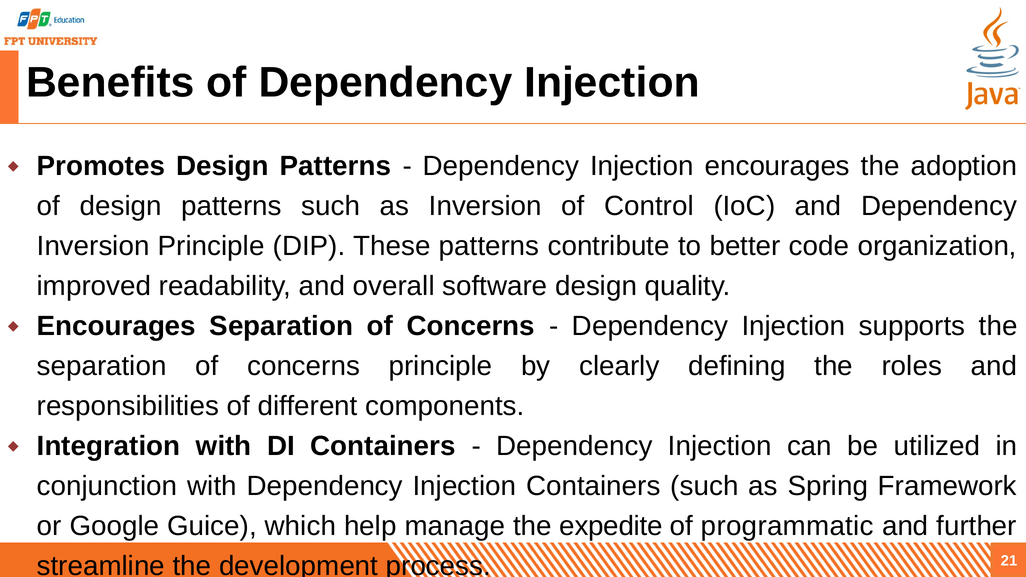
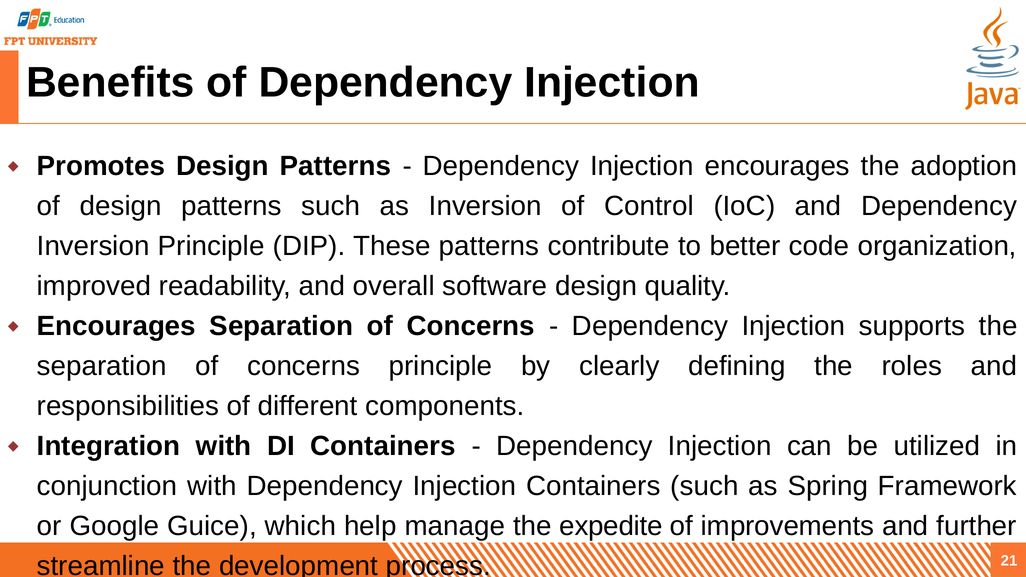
programmatic: programmatic -> improvements
